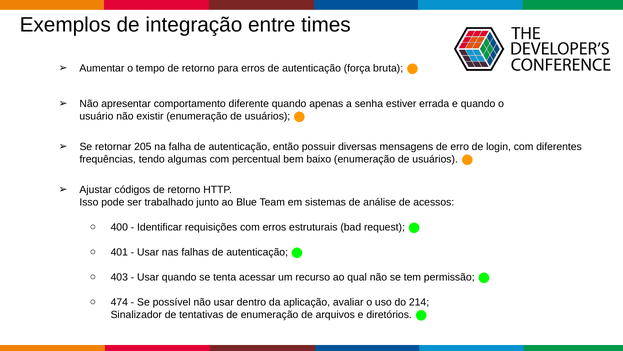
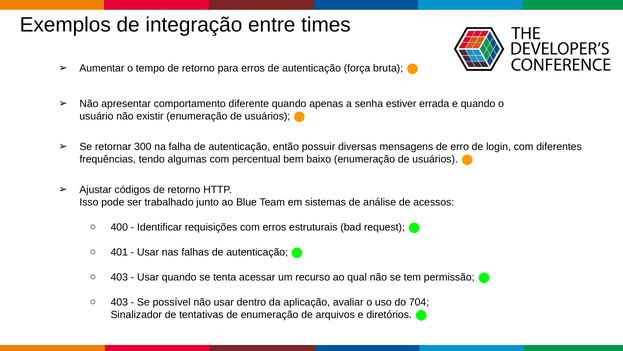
205: 205 -> 300
474 at (119, 302): 474 -> 403
214: 214 -> 704
